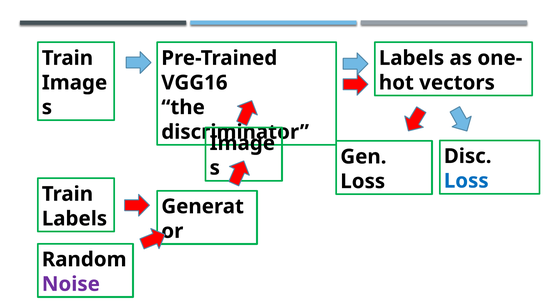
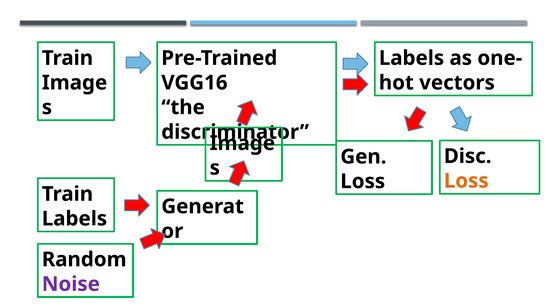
Loss at (466, 181) colour: blue -> orange
